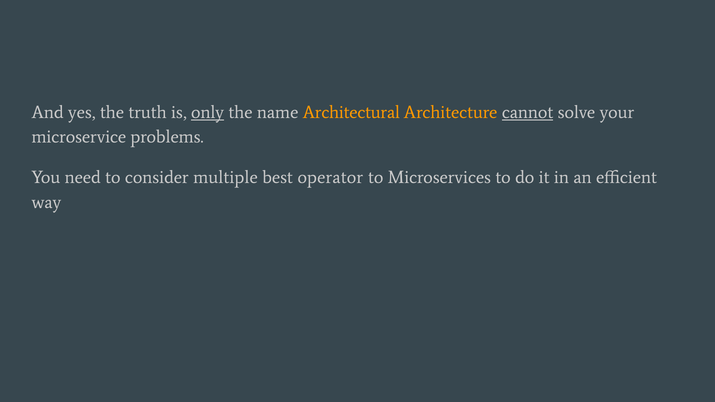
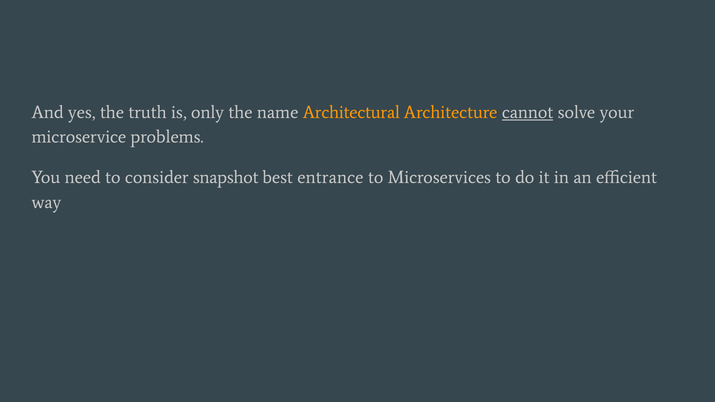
only underline: present -> none
multiple: multiple -> snapshot
operator: operator -> entrance
